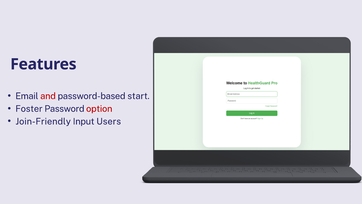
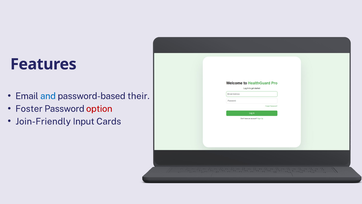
and colour: red -> blue
start: start -> their
Users: Users -> Cards
